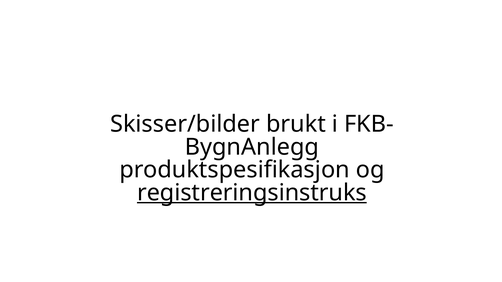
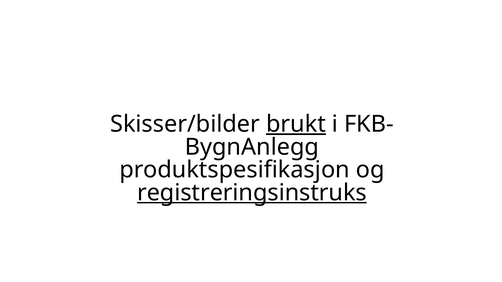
brukt underline: none -> present
